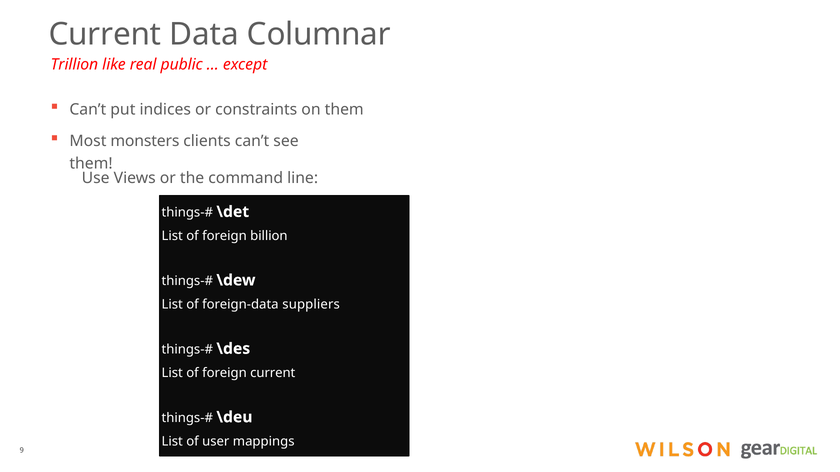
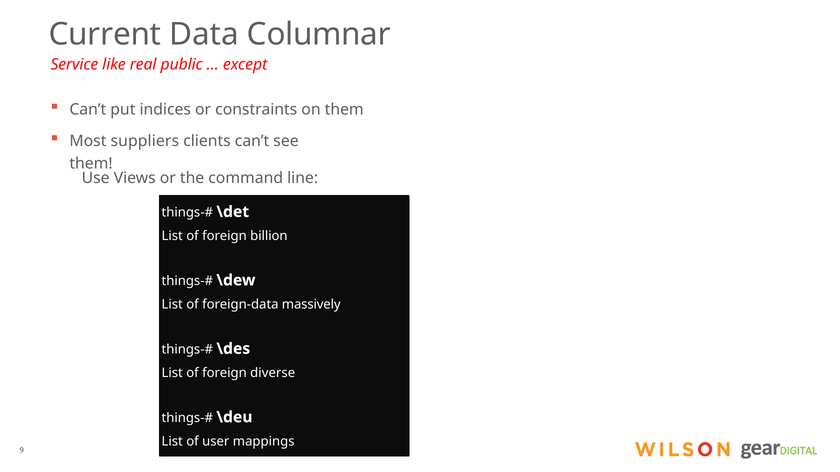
Trillion: Trillion -> Service
monsters: monsters -> suppliers
suppliers: suppliers -> massively
foreign current: current -> diverse
